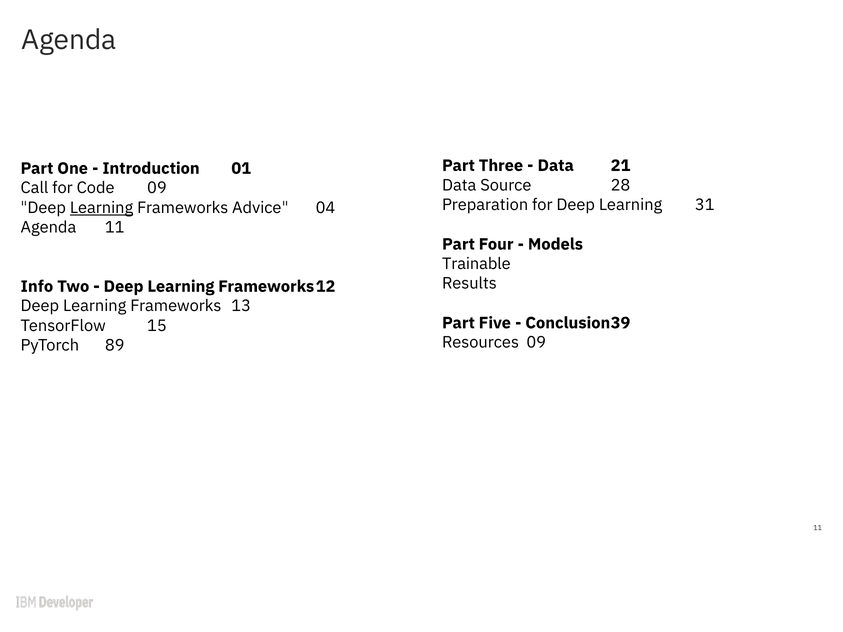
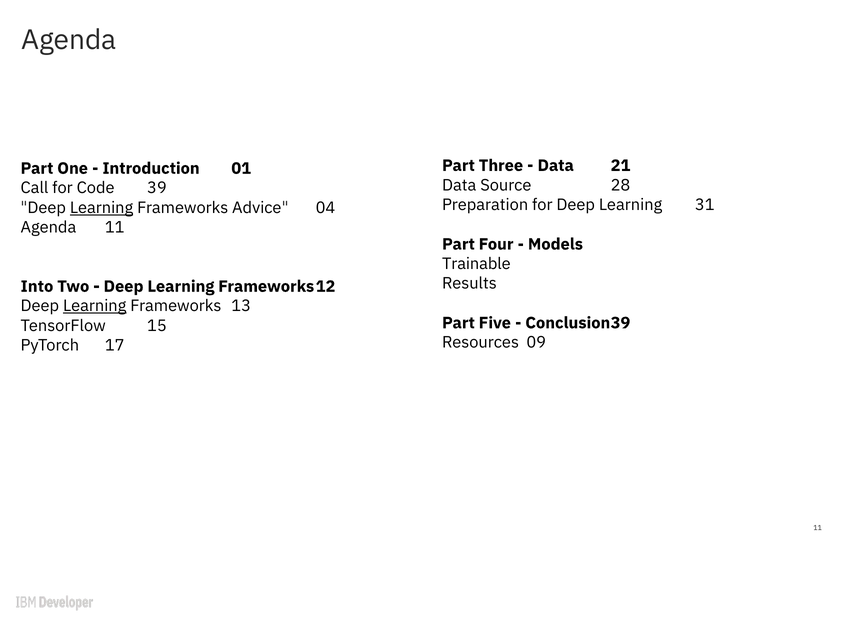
Code 09: 09 -> 39
Info: Info -> Into
Learning at (95, 306) underline: none -> present
89: 89 -> 17
